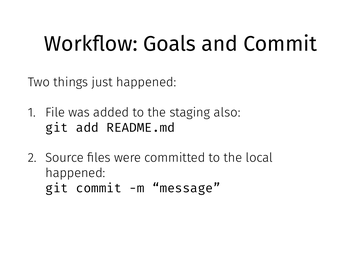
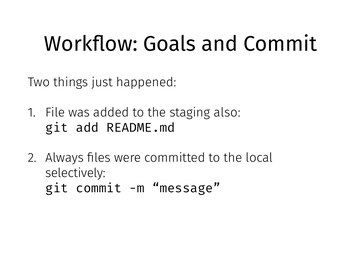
Source: Source -> Always
happened at (75, 173): happened -> selectively
